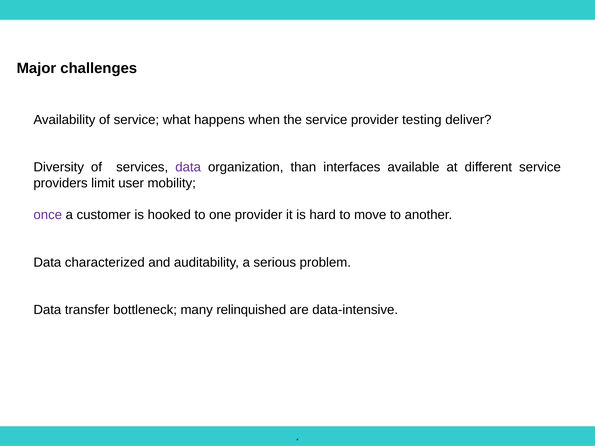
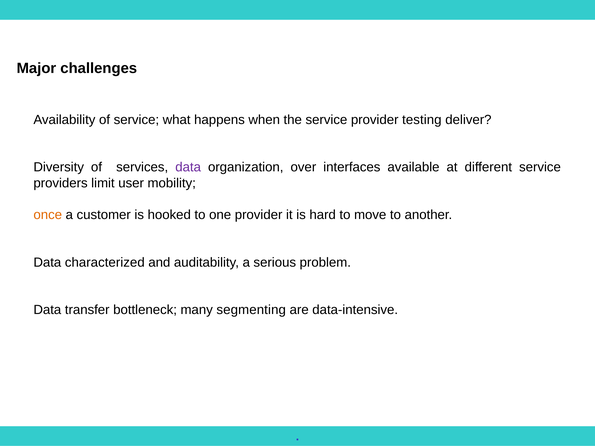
than: than -> over
once colour: purple -> orange
relinquished: relinquished -> segmenting
